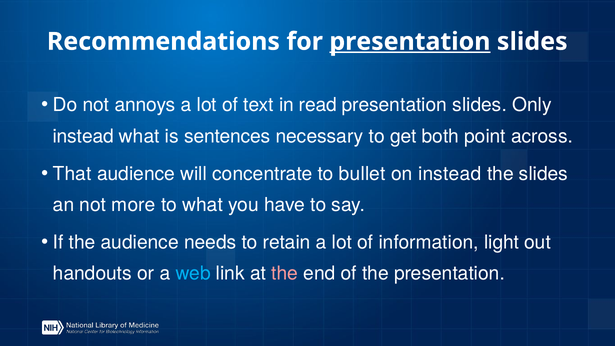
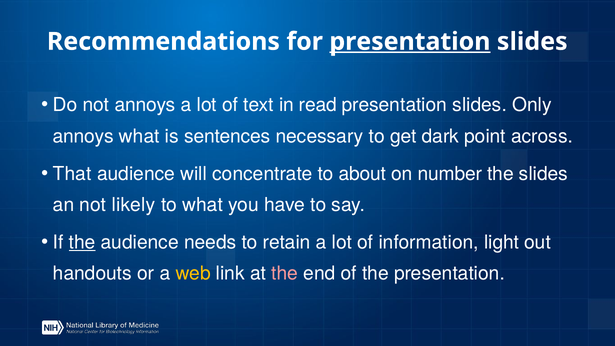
instead at (83, 136): instead -> annoys
both: both -> dark
bullet: bullet -> about
on instead: instead -> number
more: more -> likely
the at (82, 242) underline: none -> present
web colour: light blue -> yellow
